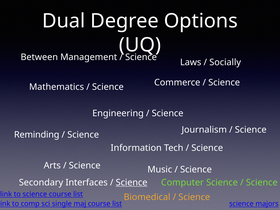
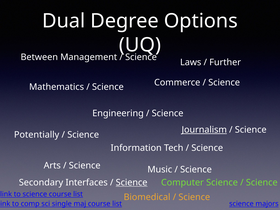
Socially: Socially -> Further
Journalism underline: none -> present
Reminding: Reminding -> Potentially
